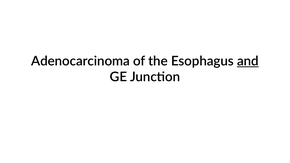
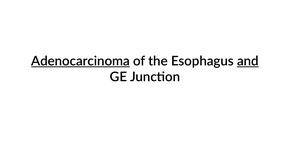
Adenocarcinoma underline: none -> present
